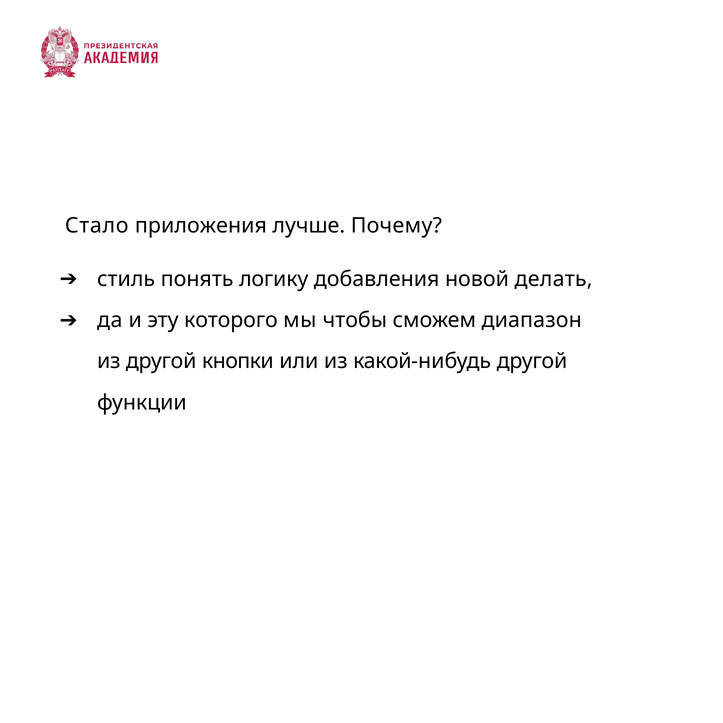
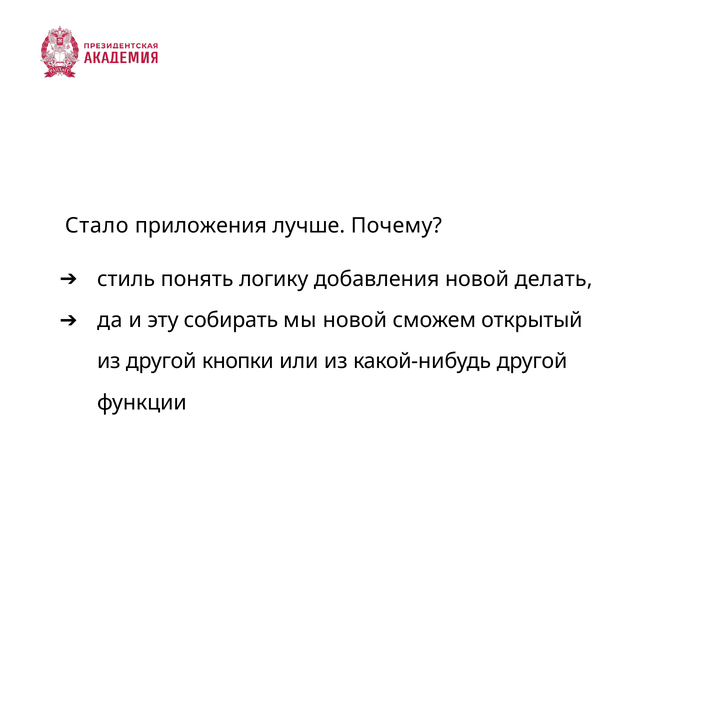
которого: которого -> собирать
мы чтобы: чтобы -> новой
диапазон: диапазон -> открытый
